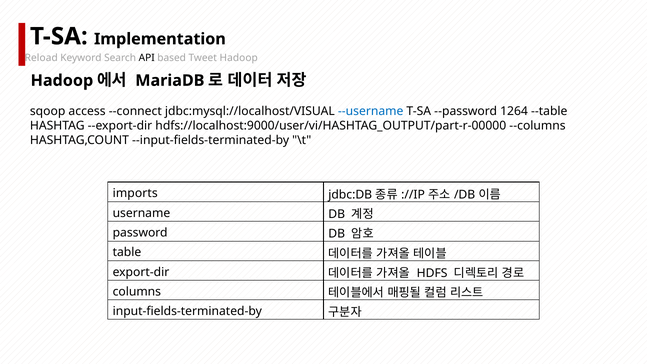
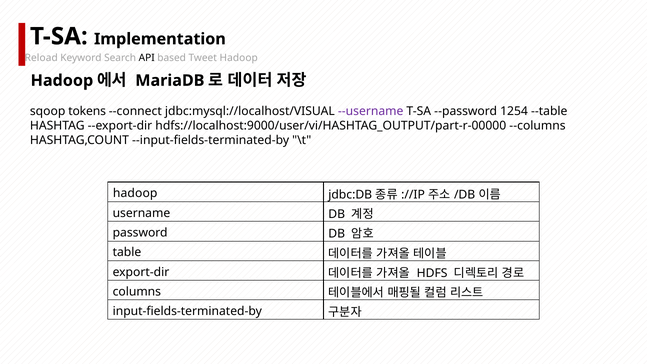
access: access -> tokens
--username colour: blue -> purple
1264: 1264 -> 1254
imports at (135, 193): imports -> hadoop
